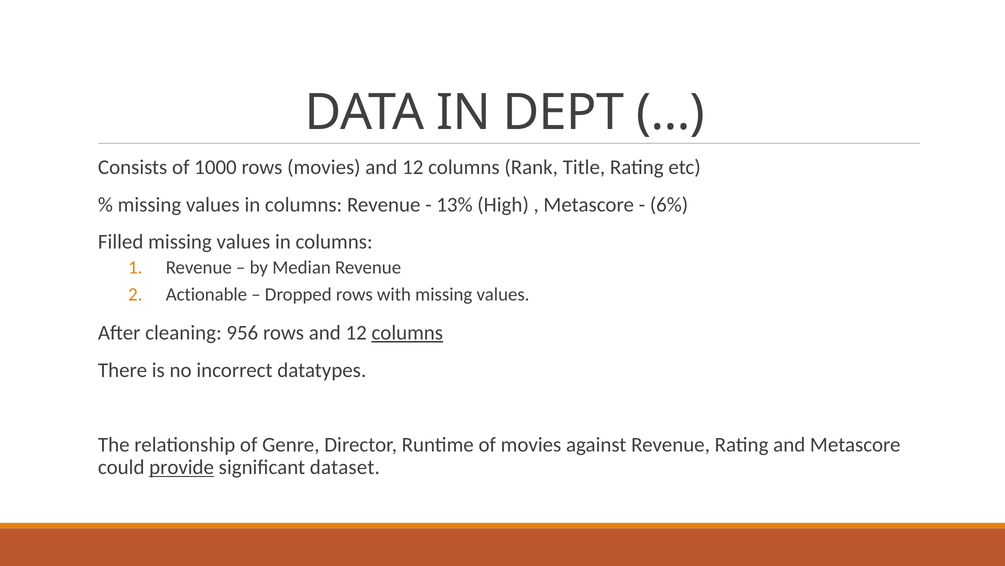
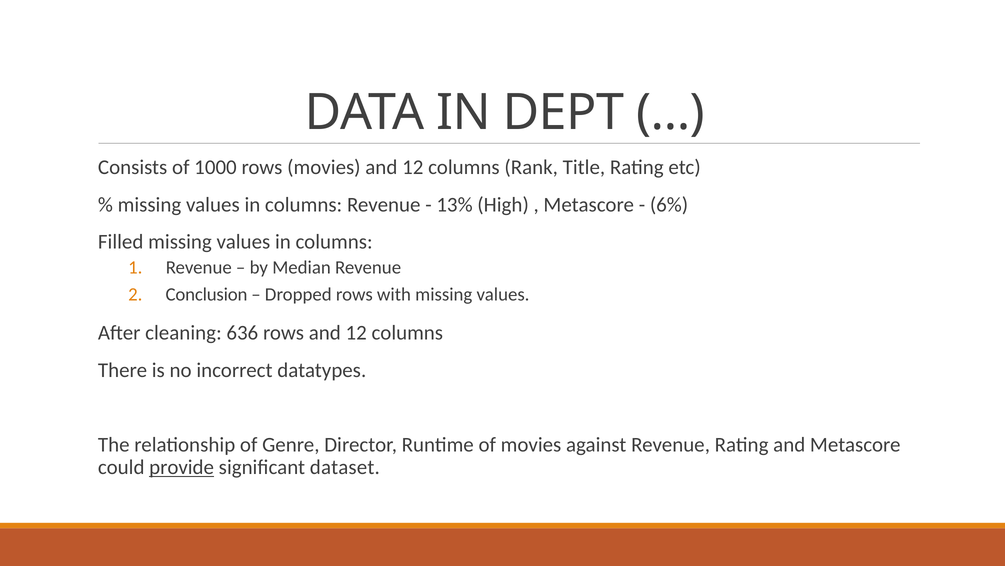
Actionable: Actionable -> Conclusion
956: 956 -> 636
columns at (407, 332) underline: present -> none
